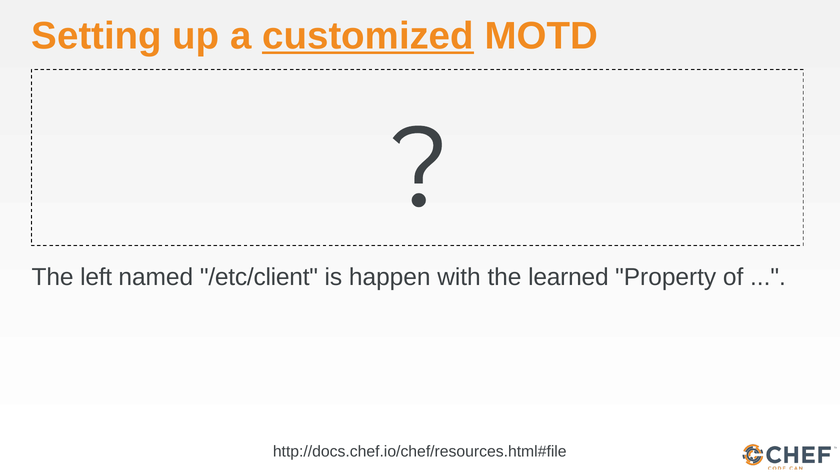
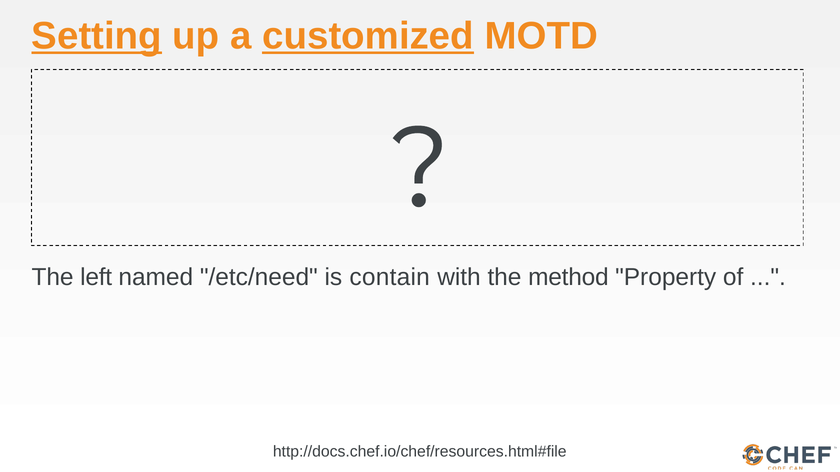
Setting underline: none -> present
/etc/client: /etc/client -> /etc/need
happen: happen -> contain
learned: learned -> method
